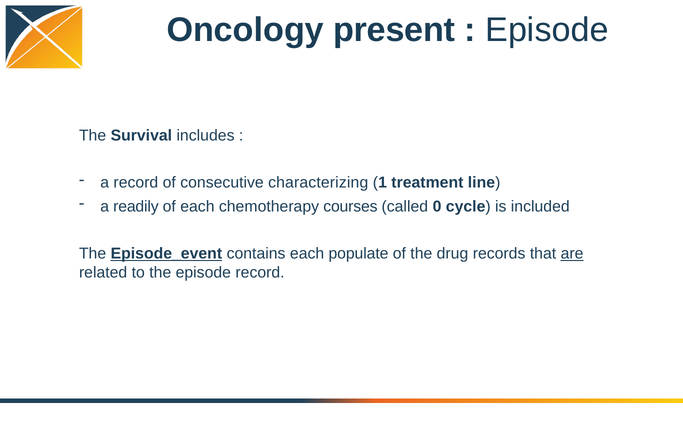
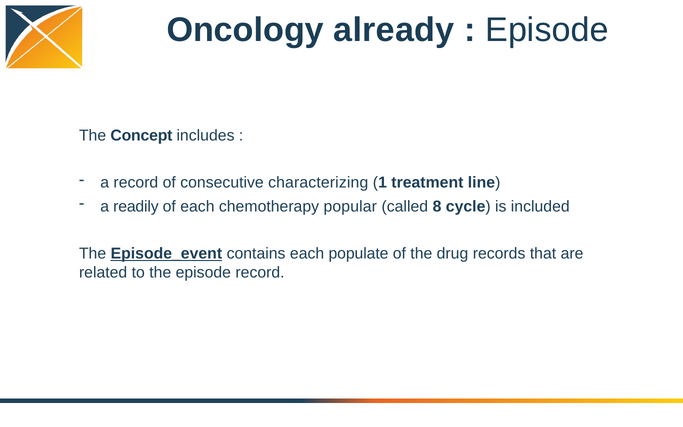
present: present -> already
Survival: Survival -> Concept
courses: courses -> popular
0: 0 -> 8
are underline: present -> none
